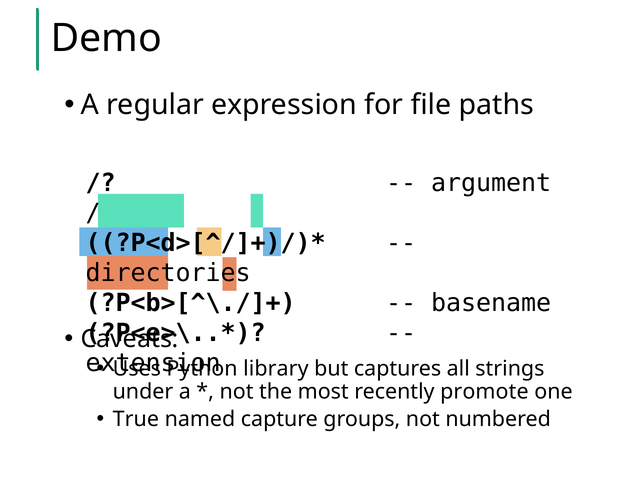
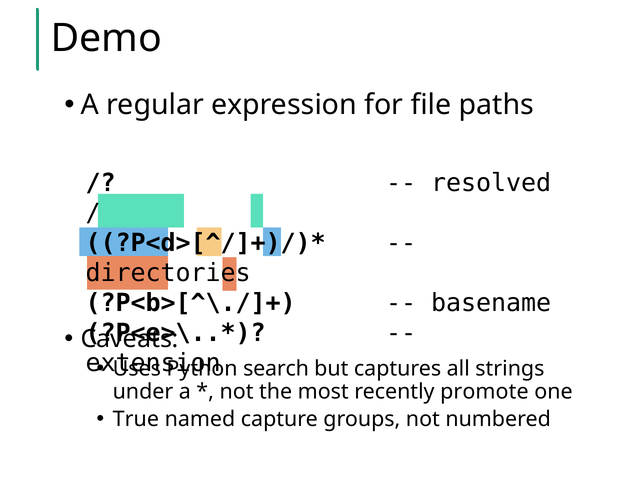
argument: argument -> resolved
library: library -> search
